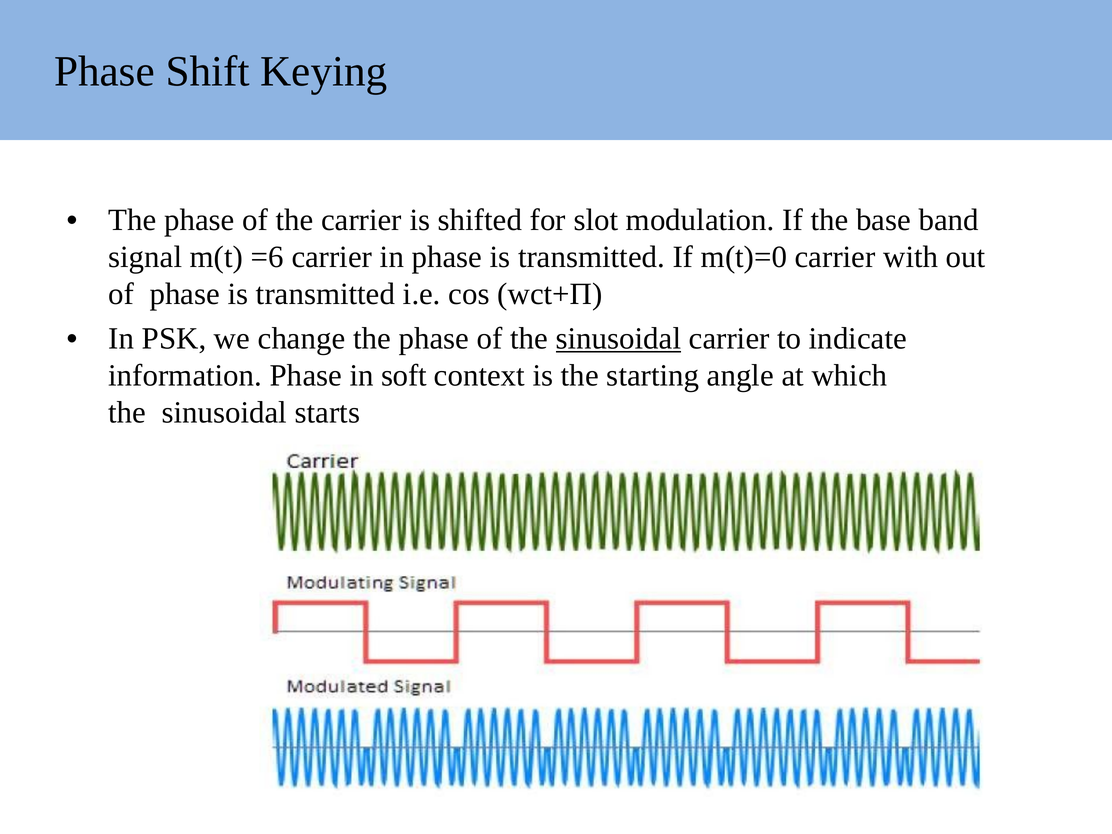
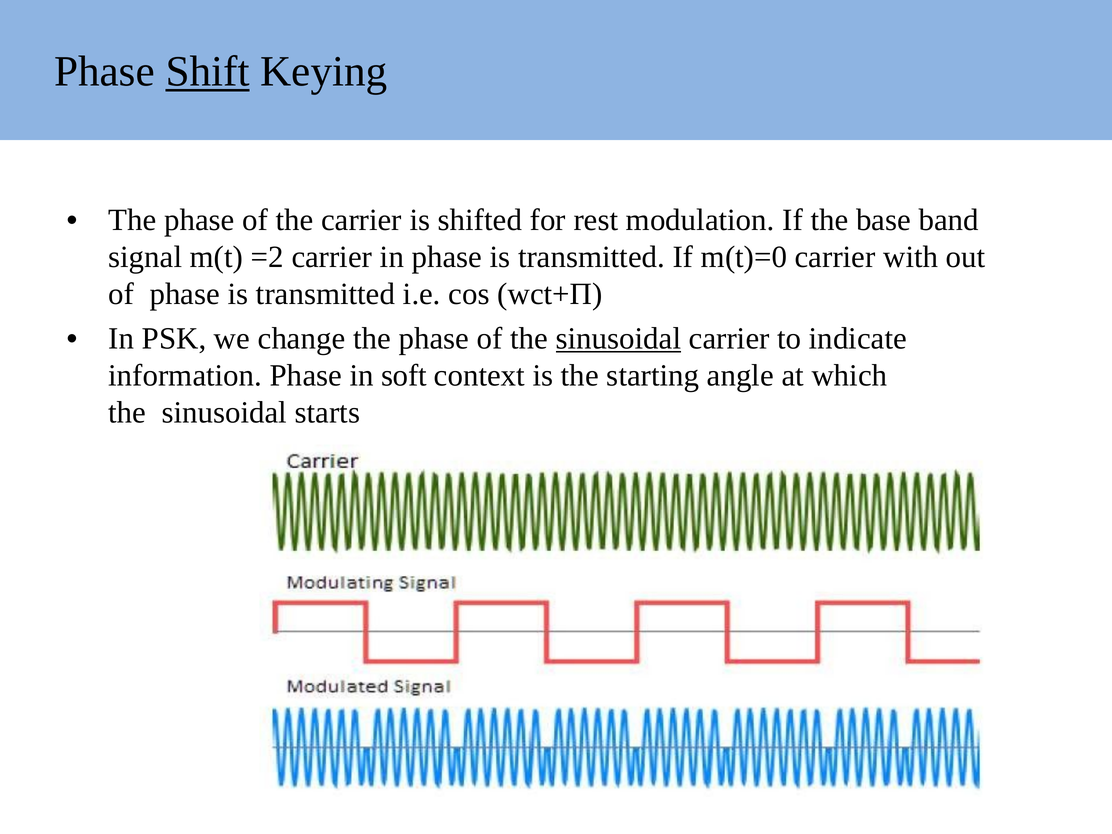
Shift underline: none -> present
slot: slot -> rest
=6: =6 -> =2
